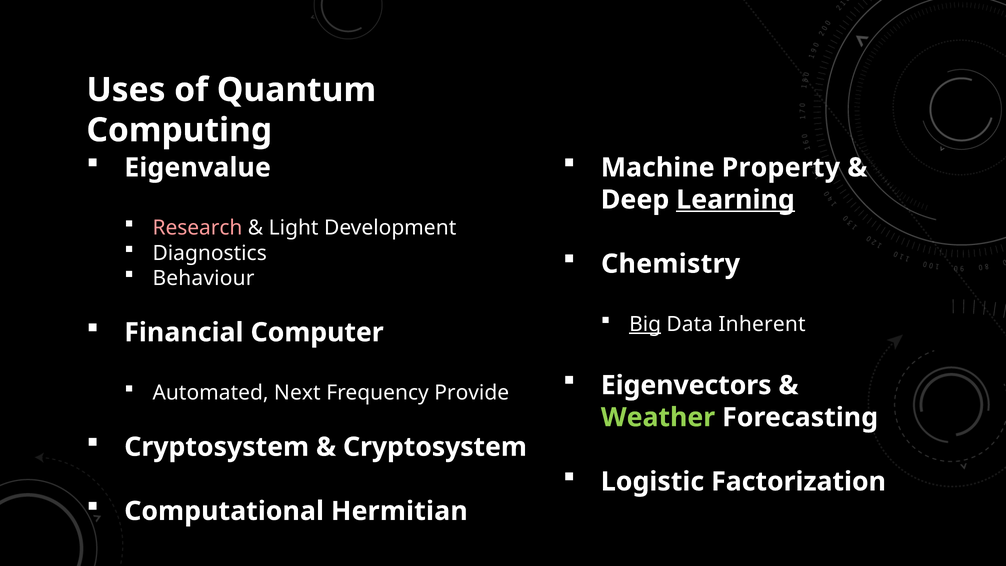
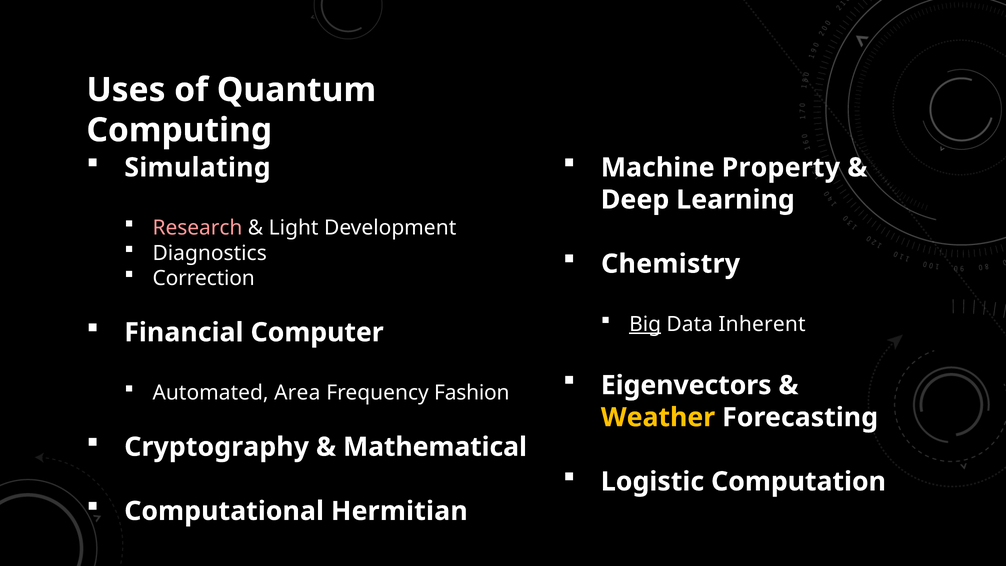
Eigenvalue: Eigenvalue -> Simulating
Learning underline: present -> none
Behaviour: Behaviour -> Correction
Next: Next -> Area
Provide: Provide -> Fashion
Weather colour: light green -> yellow
Cryptosystem at (217, 447): Cryptosystem -> Cryptography
Cryptosystem at (435, 447): Cryptosystem -> Mathematical
Factorization: Factorization -> Computation
